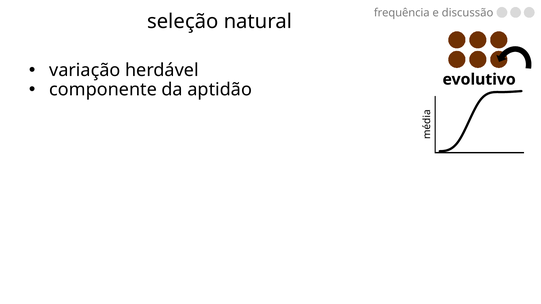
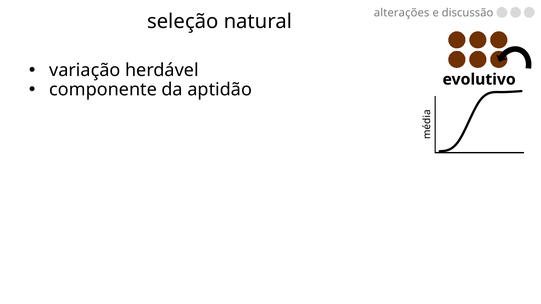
frequência: frequência -> alterações
